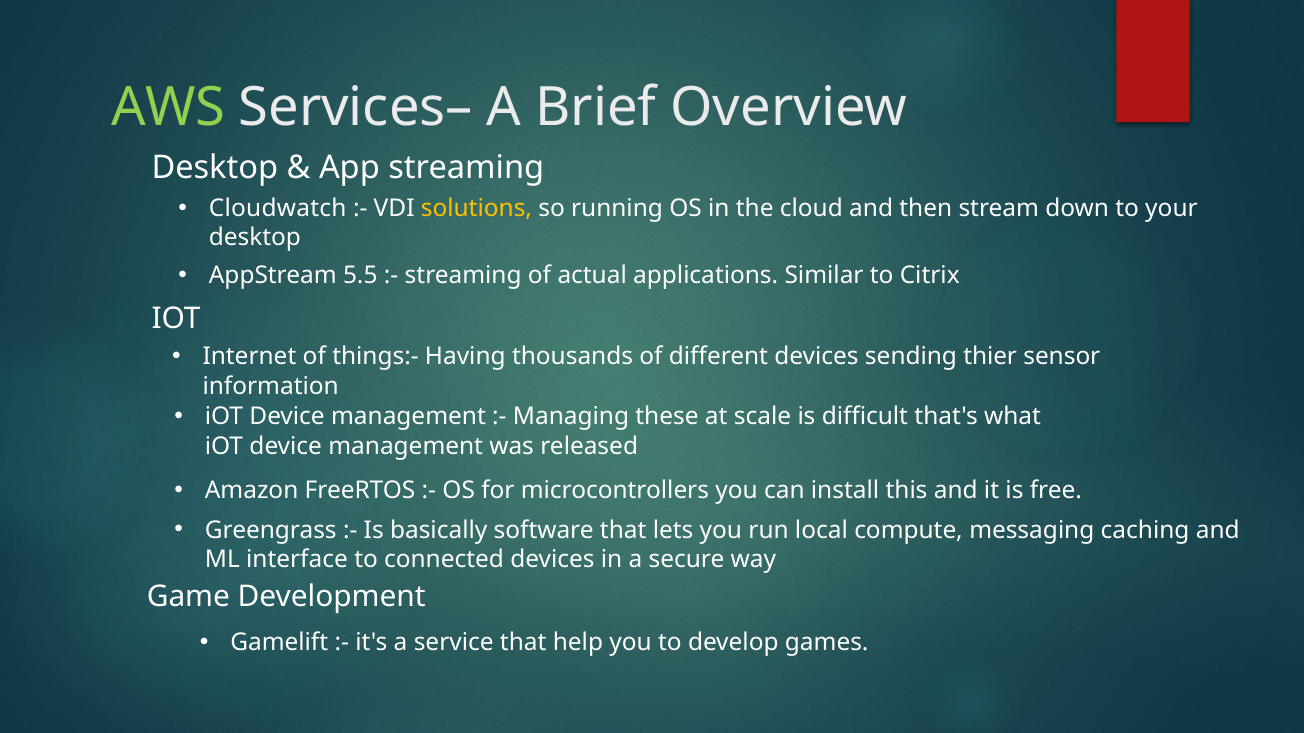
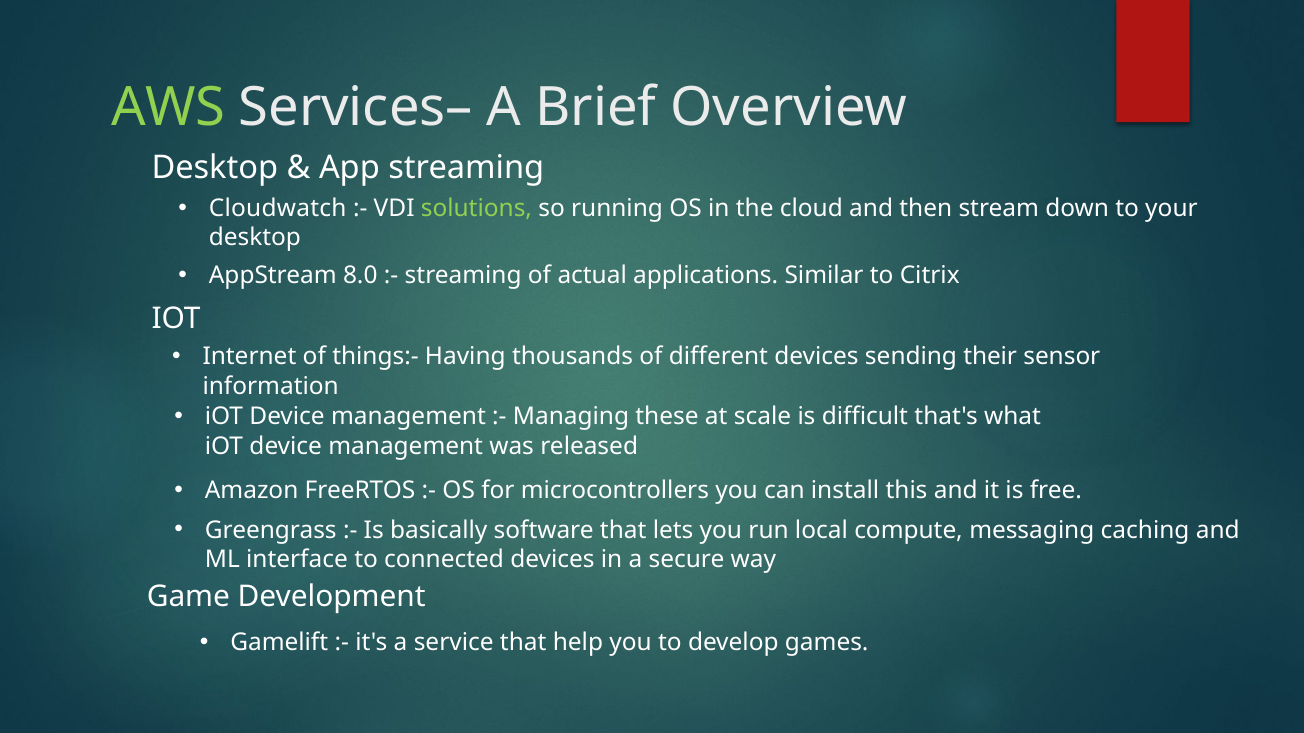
solutions colour: yellow -> light green
5.5: 5.5 -> 8.0
thier: thier -> their
